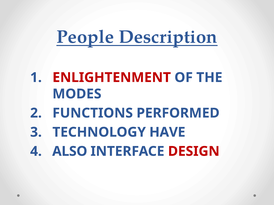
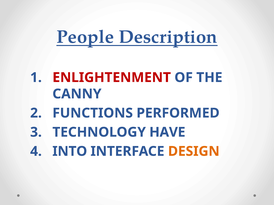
MODES: MODES -> CANNY
ALSO: ALSO -> INTO
DESIGN colour: red -> orange
